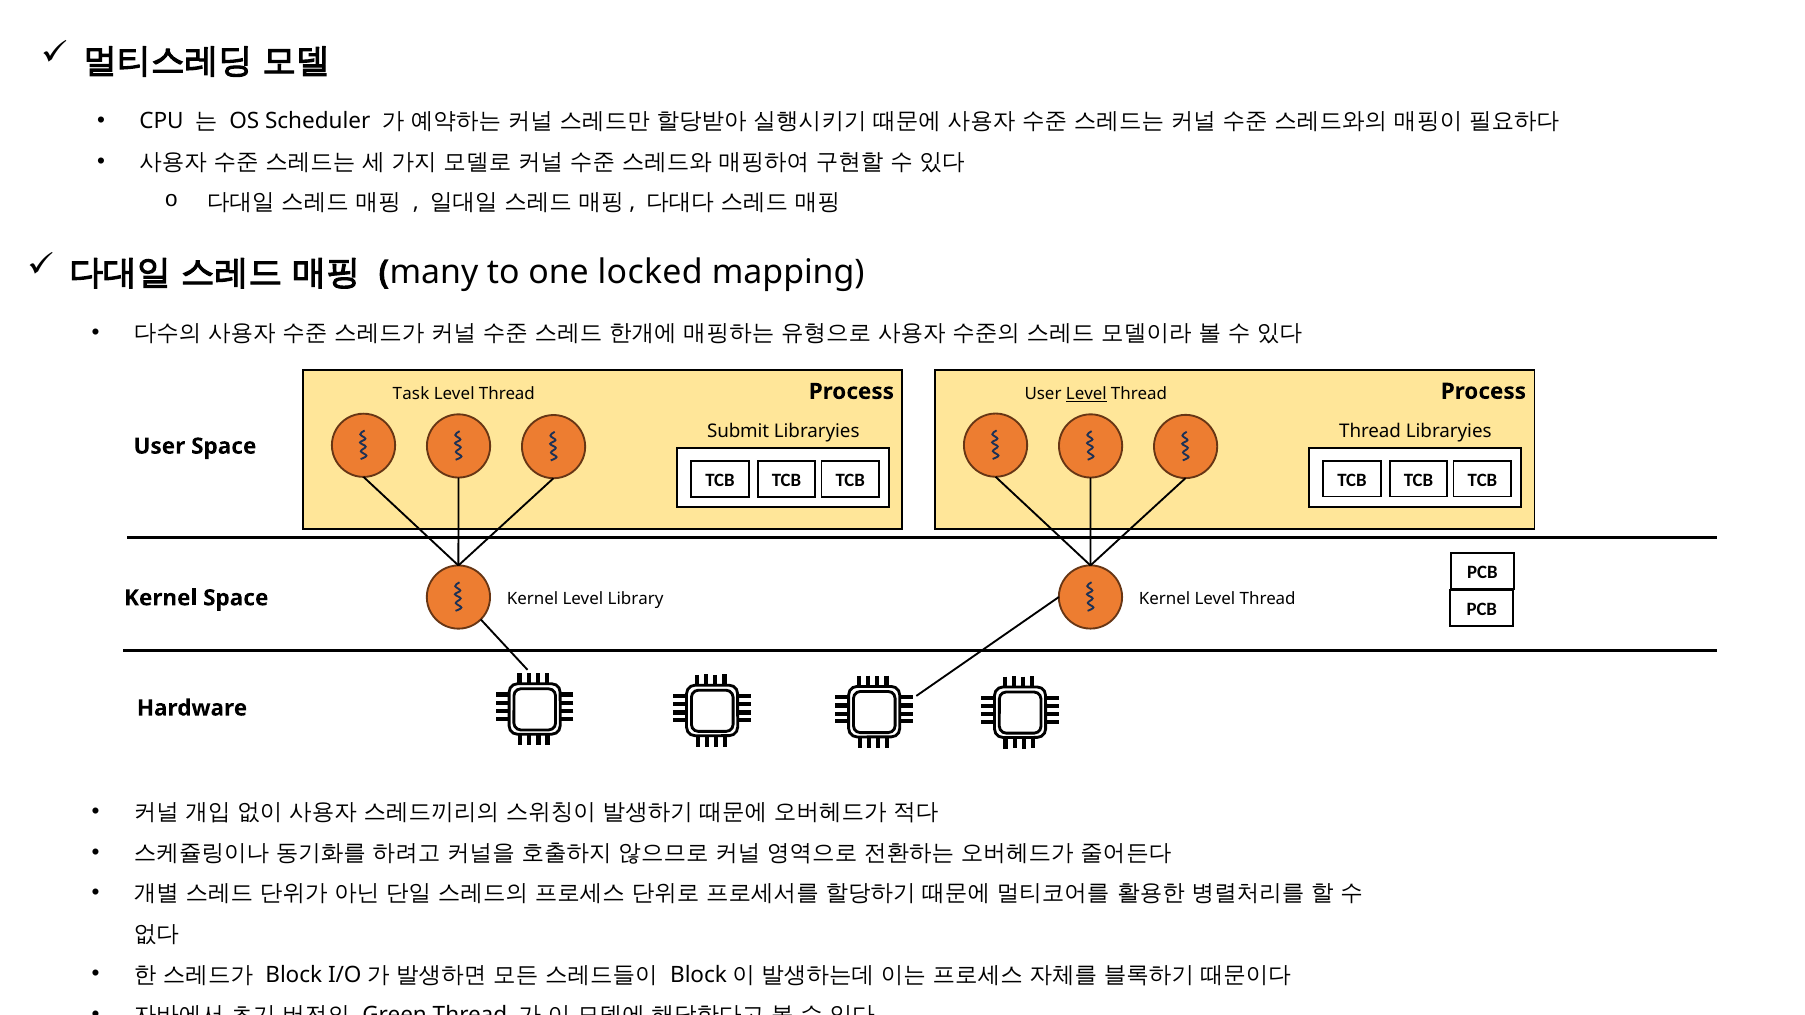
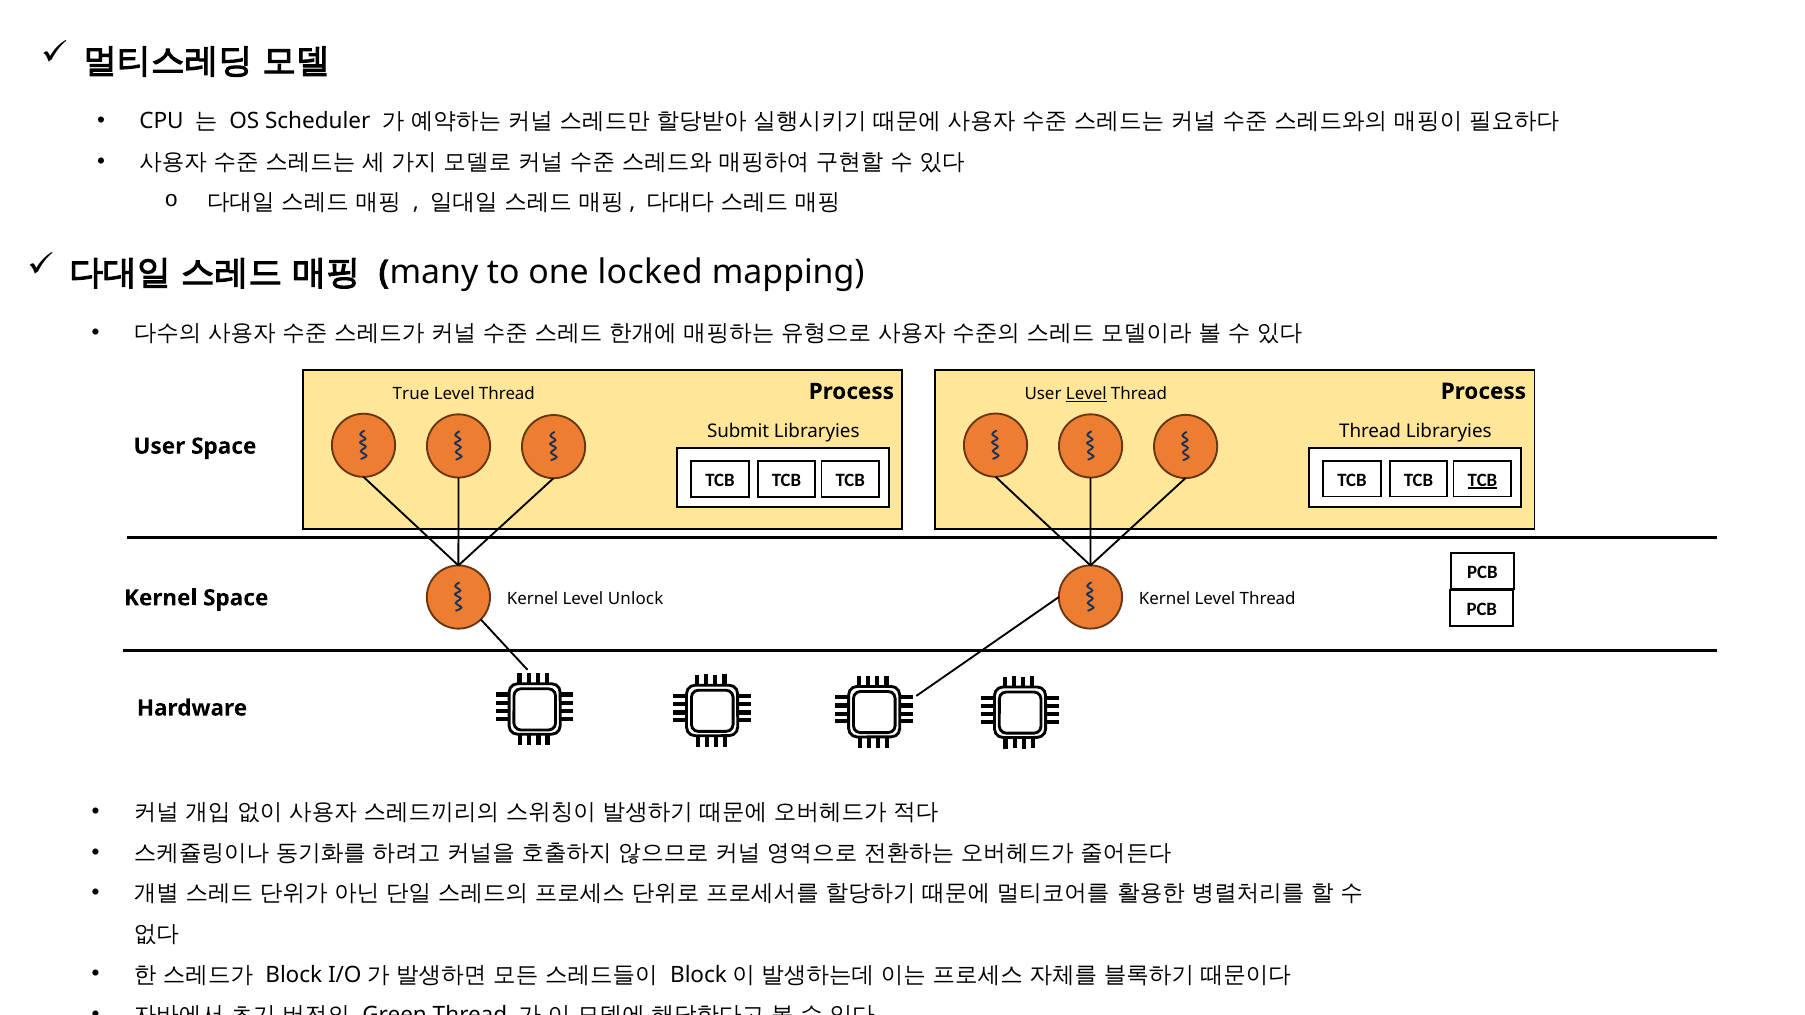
Task: Task -> True
TCB at (1482, 480) underline: none -> present
Library: Library -> Unlock
